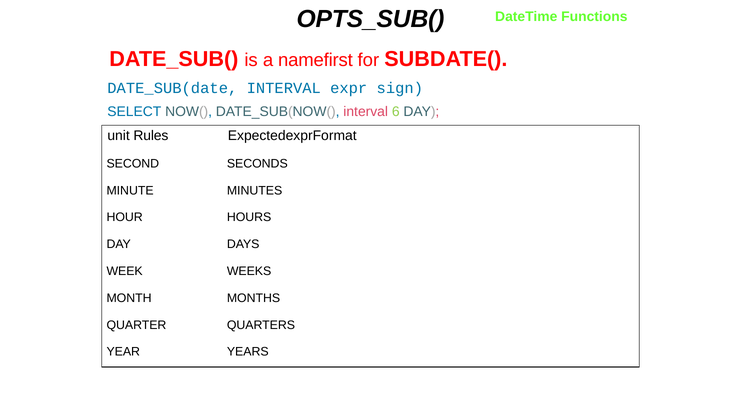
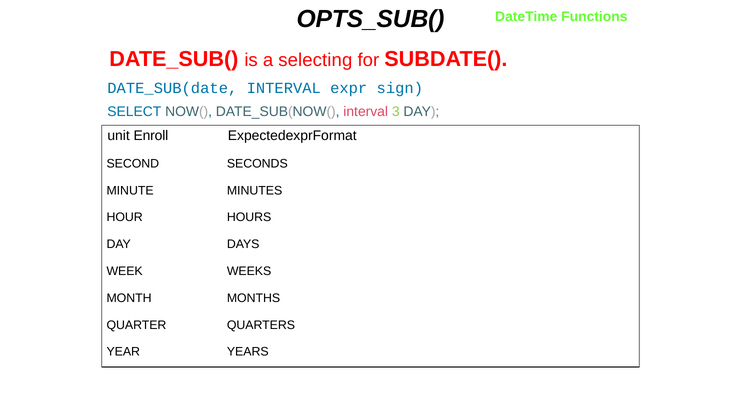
namefirst: namefirst -> selecting
6: 6 -> 3
Rules: Rules -> Enroll
